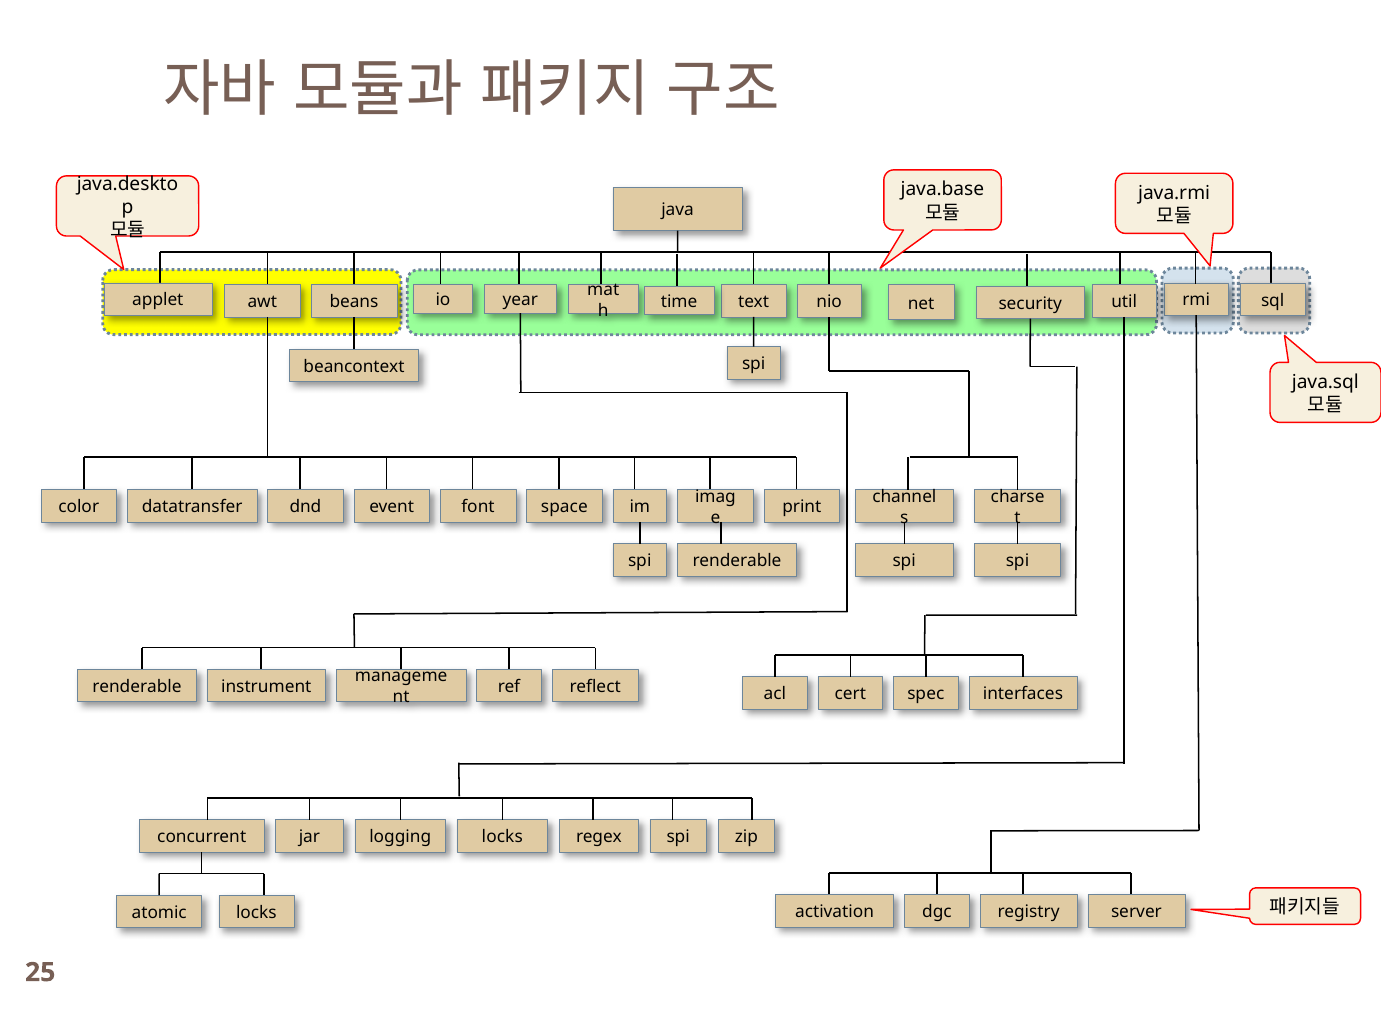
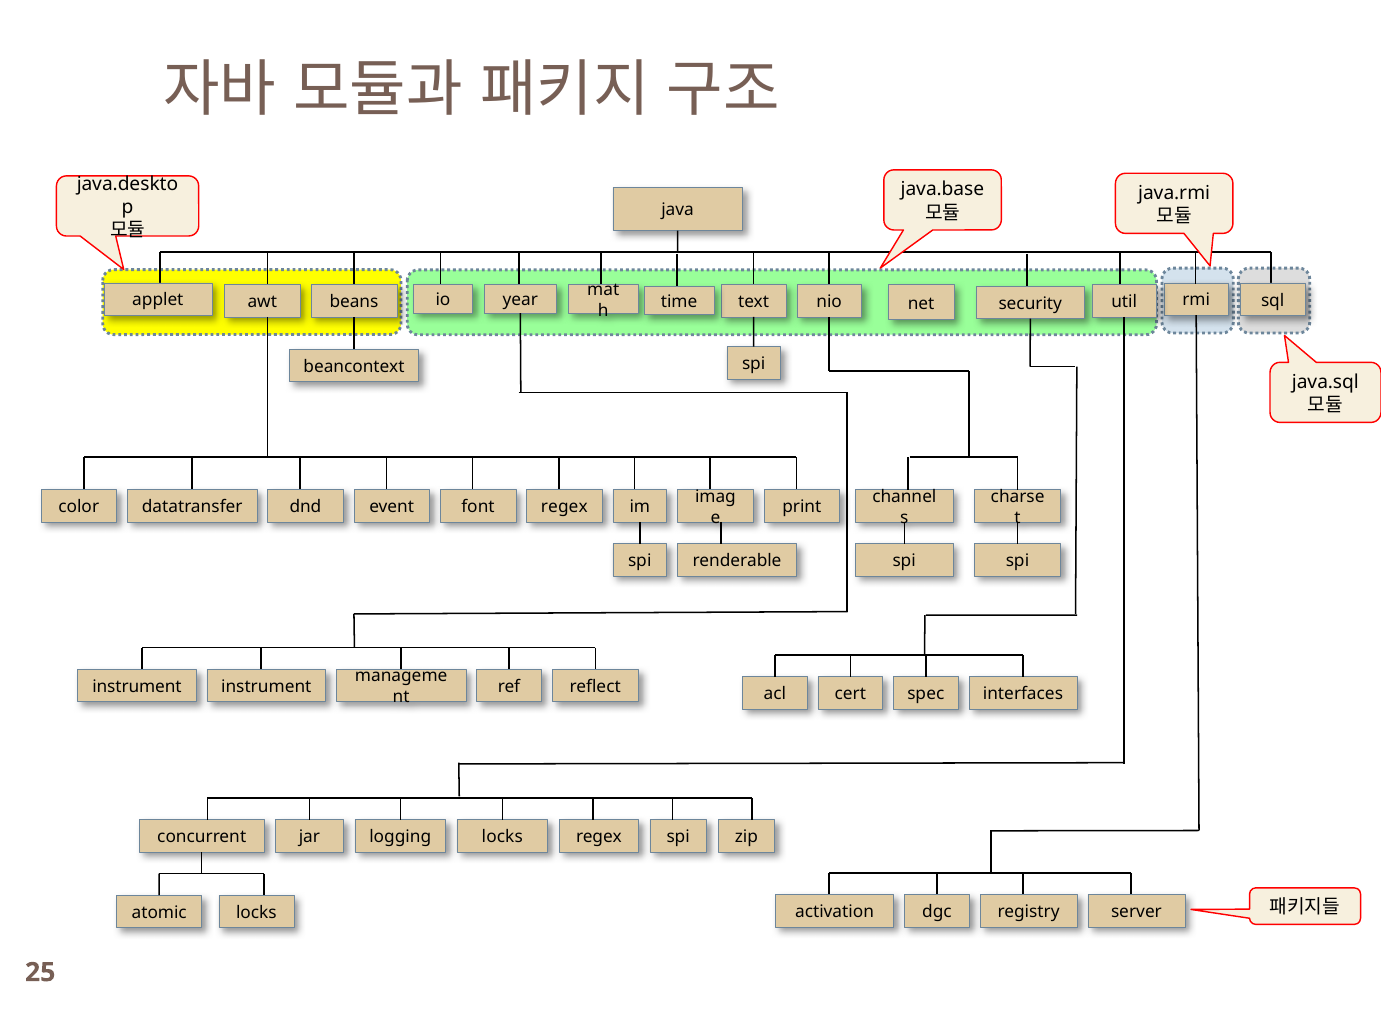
font space: space -> regex
renderable at (137, 686): renderable -> instrument
